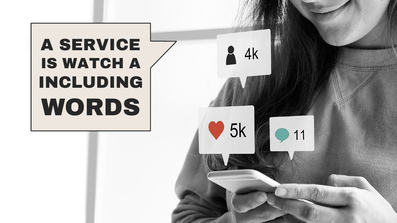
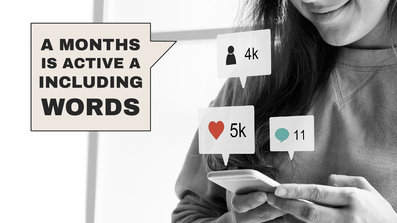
SERVICE: SERVICE -> MONTHS
WATCH: WATCH -> ACTIVE
